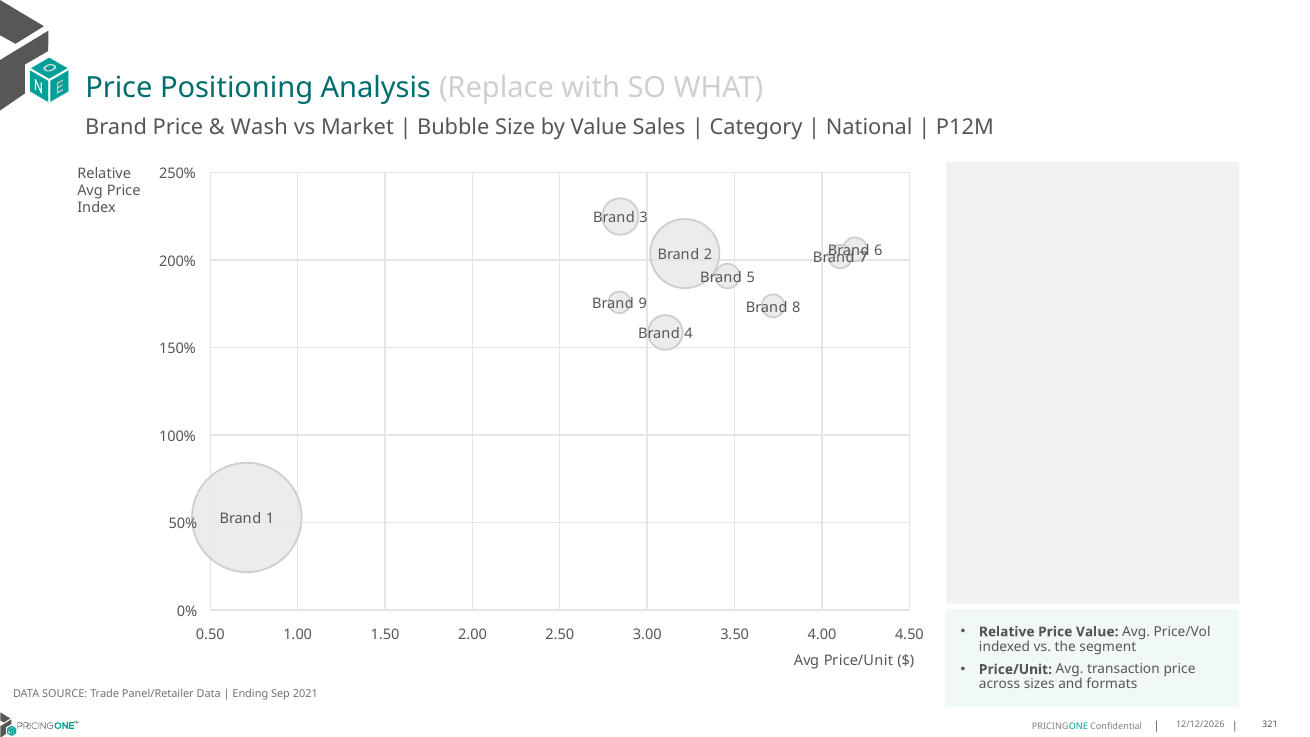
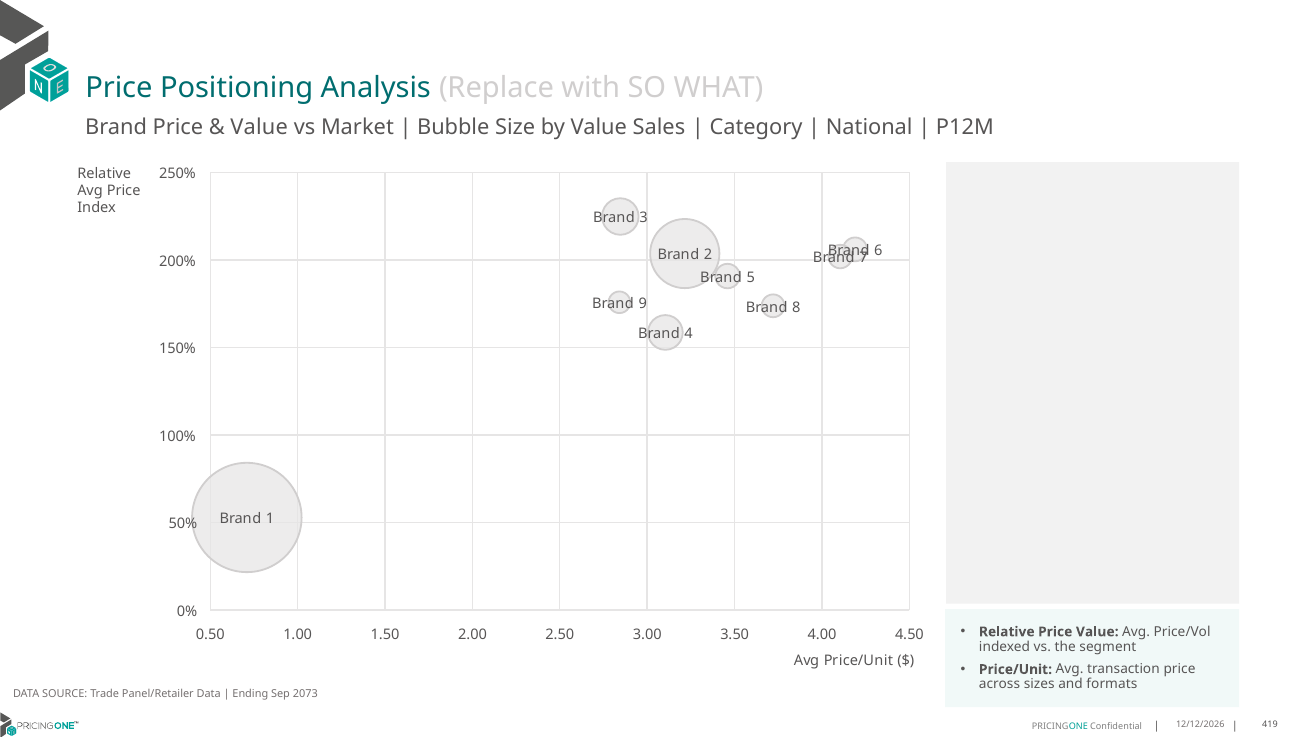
Wash at (259, 128): Wash -> Value
2021: 2021 -> 2073
321: 321 -> 419
